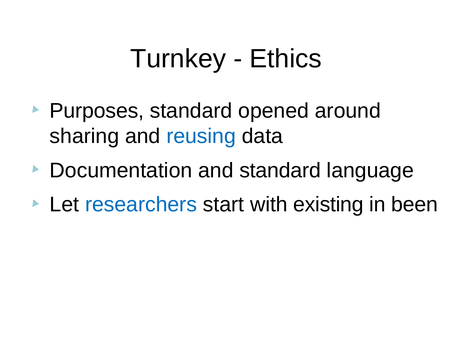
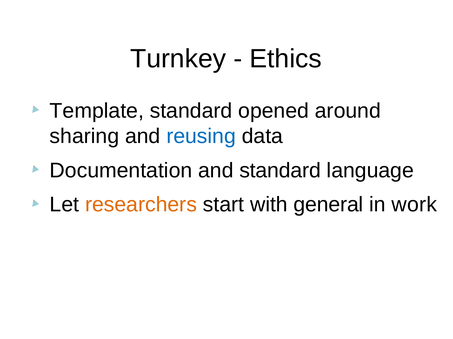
Purposes: Purposes -> Template
researchers colour: blue -> orange
existing: existing -> general
been: been -> work
